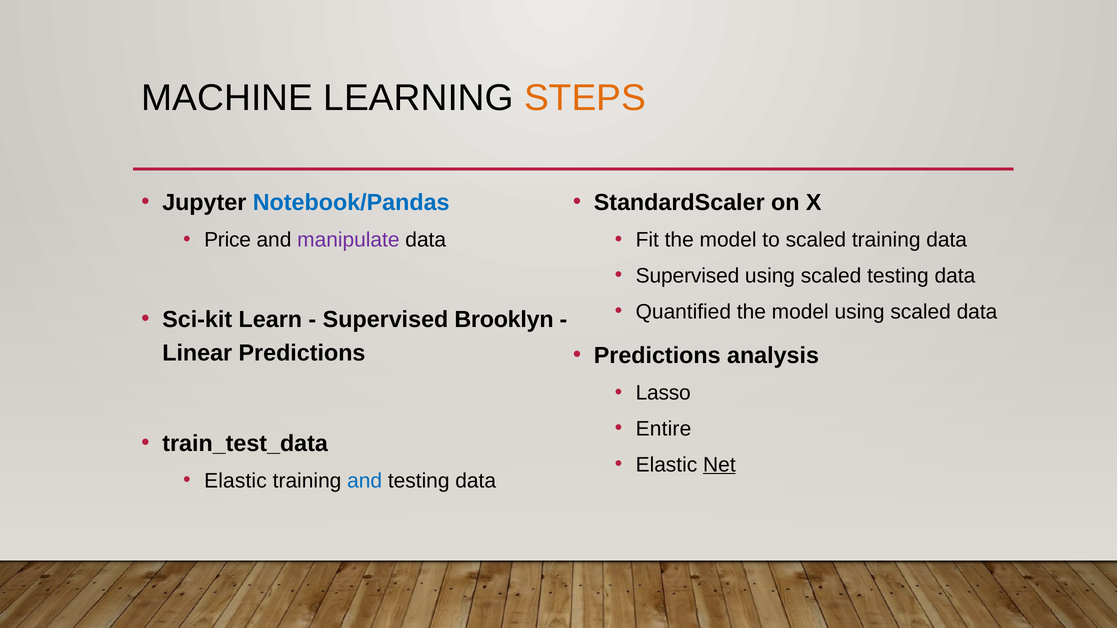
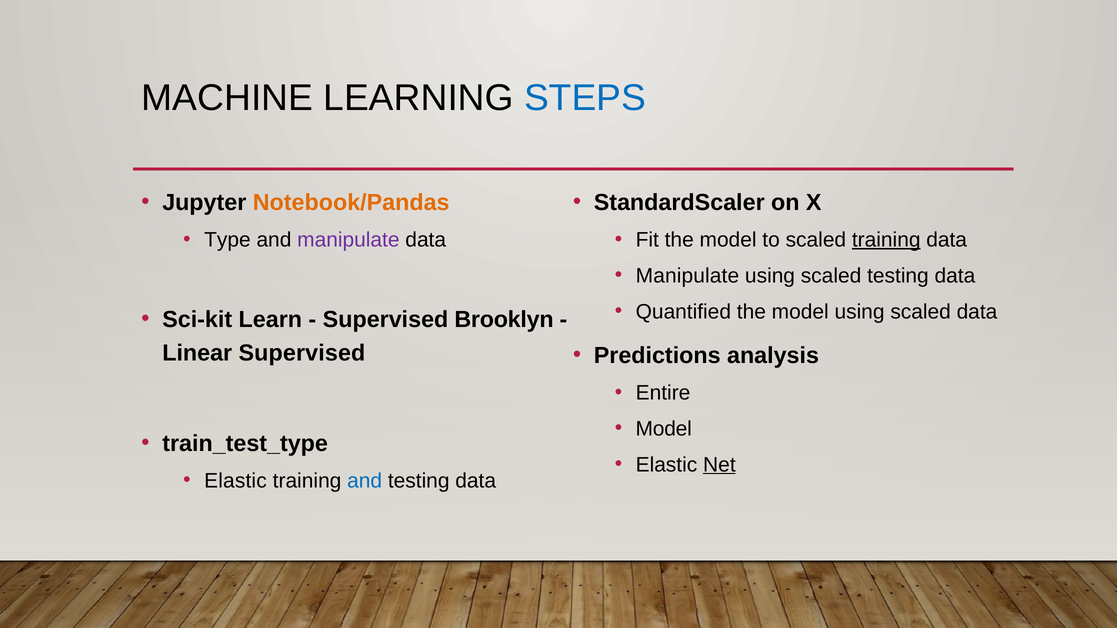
STEPS colour: orange -> blue
Notebook/Pandas colour: blue -> orange
Price: Price -> Type
training at (886, 240) underline: none -> present
Supervised at (688, 276): Supervised -> Manipulate
Linear Predictions: Predictions -> Supervised
Lasso: Lasso -> Entire
Entire at (664, 429): Entire -> Model
train_test_data: train_test_data -> train_test_type
